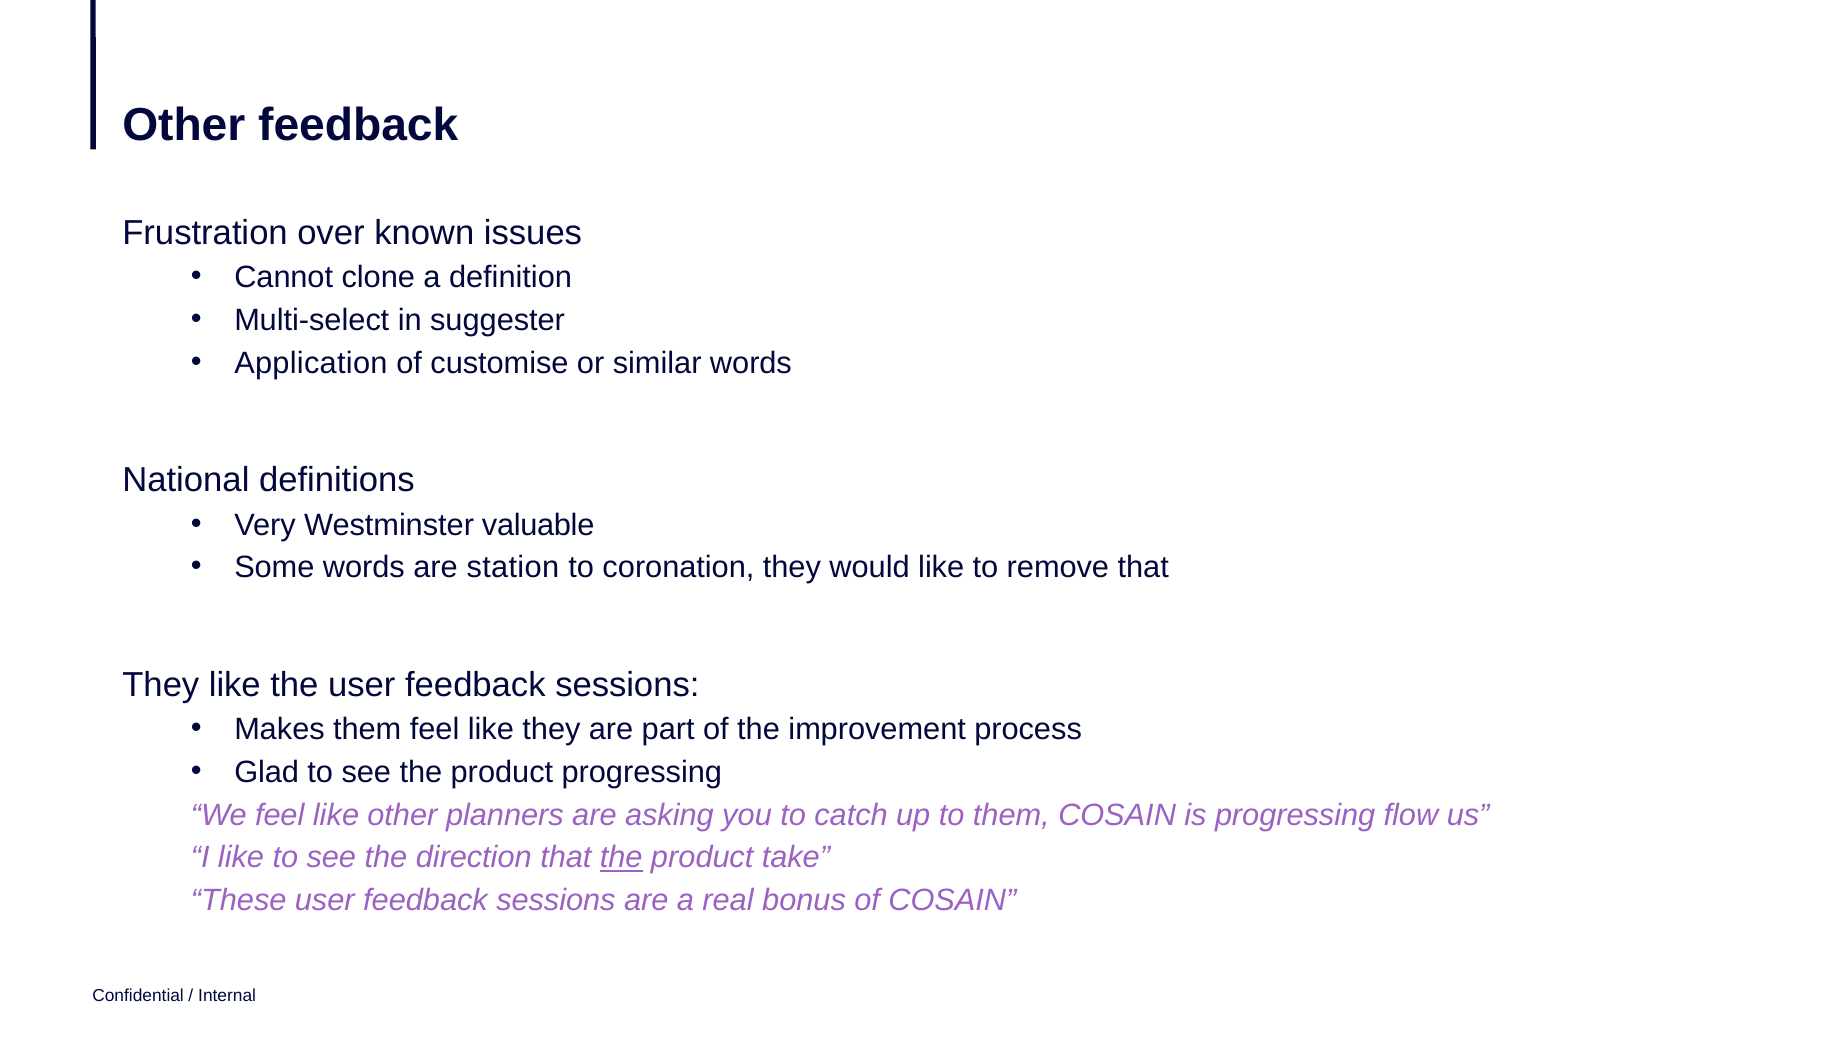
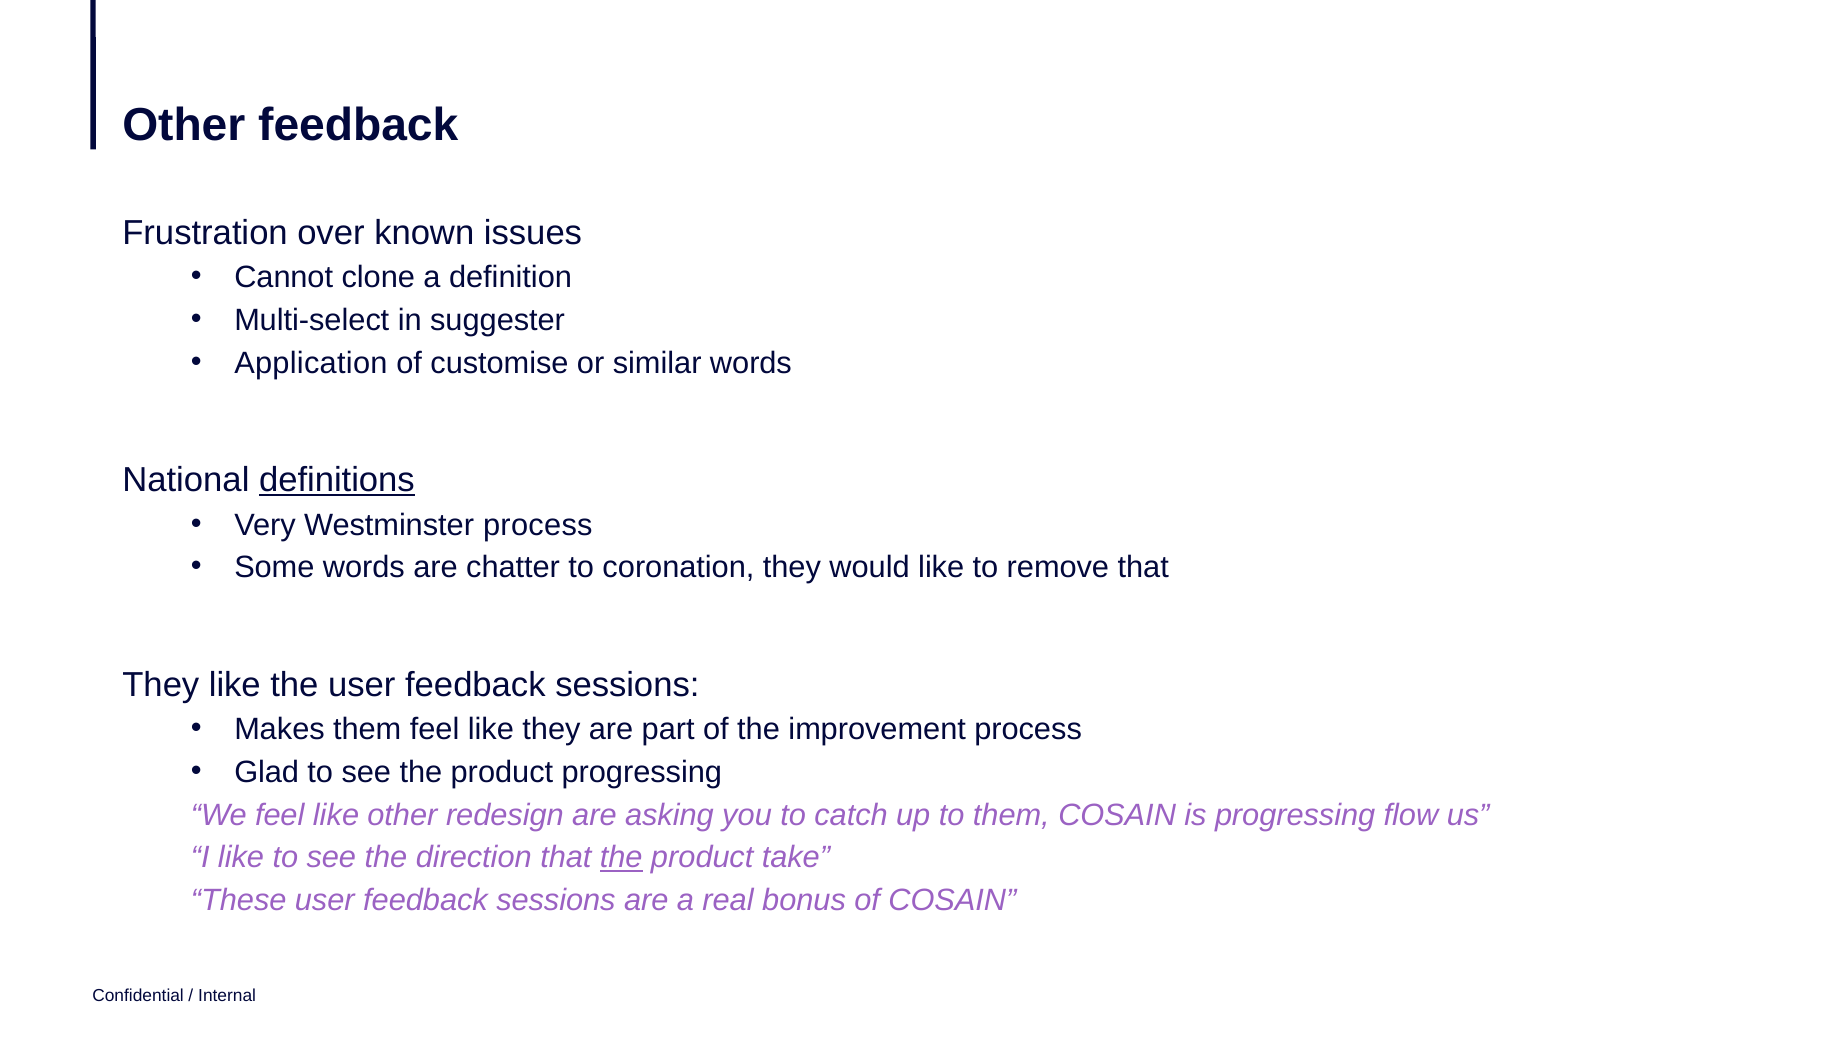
definitions underline: none -> present
Westminster valuable: valuable -> process
station: station -> chatter
planners: planners -> redesign
